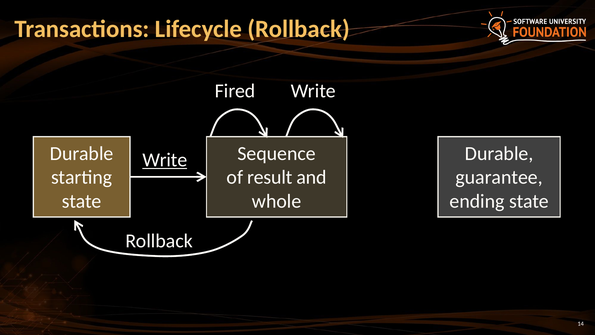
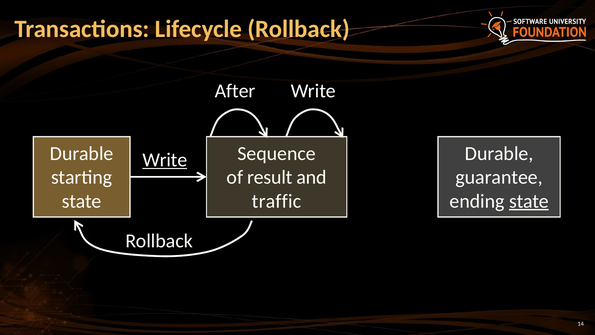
Fired: Fired -> After
whole: whole -> traffic
state at (529, 201) underline: none -> present
